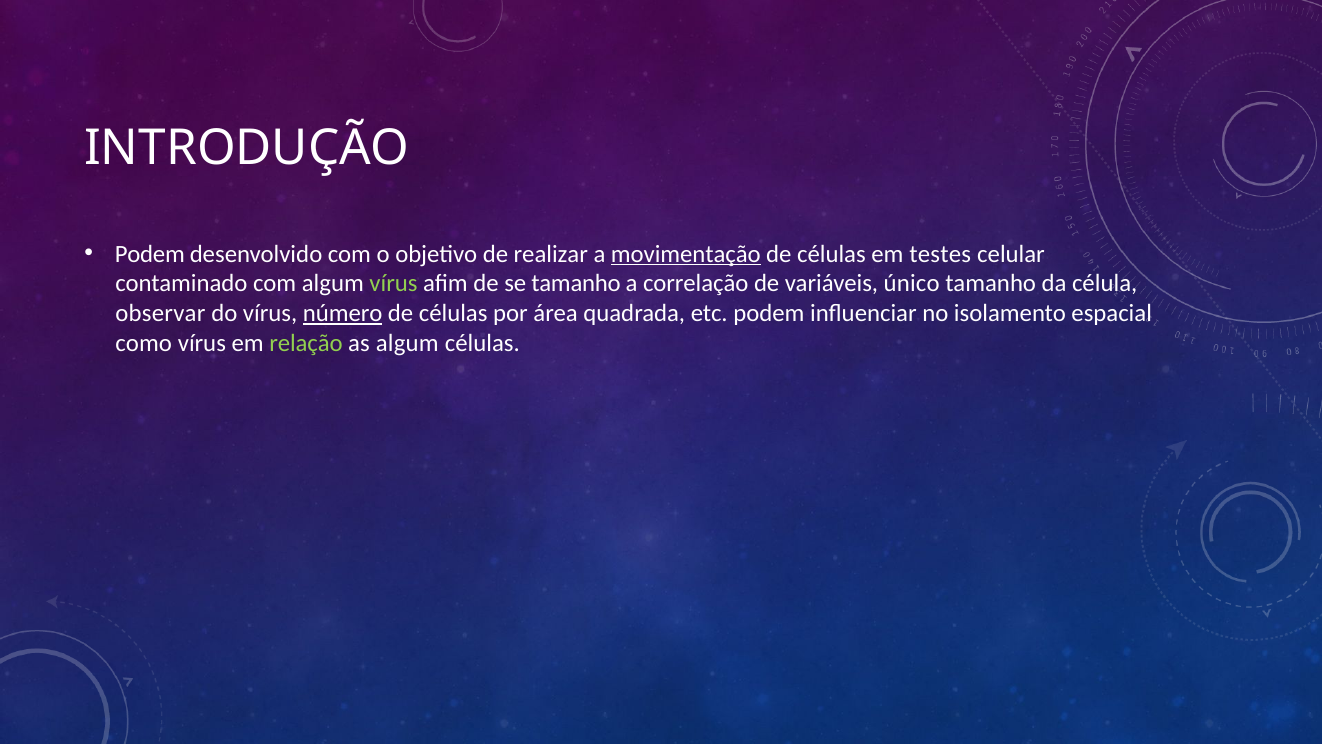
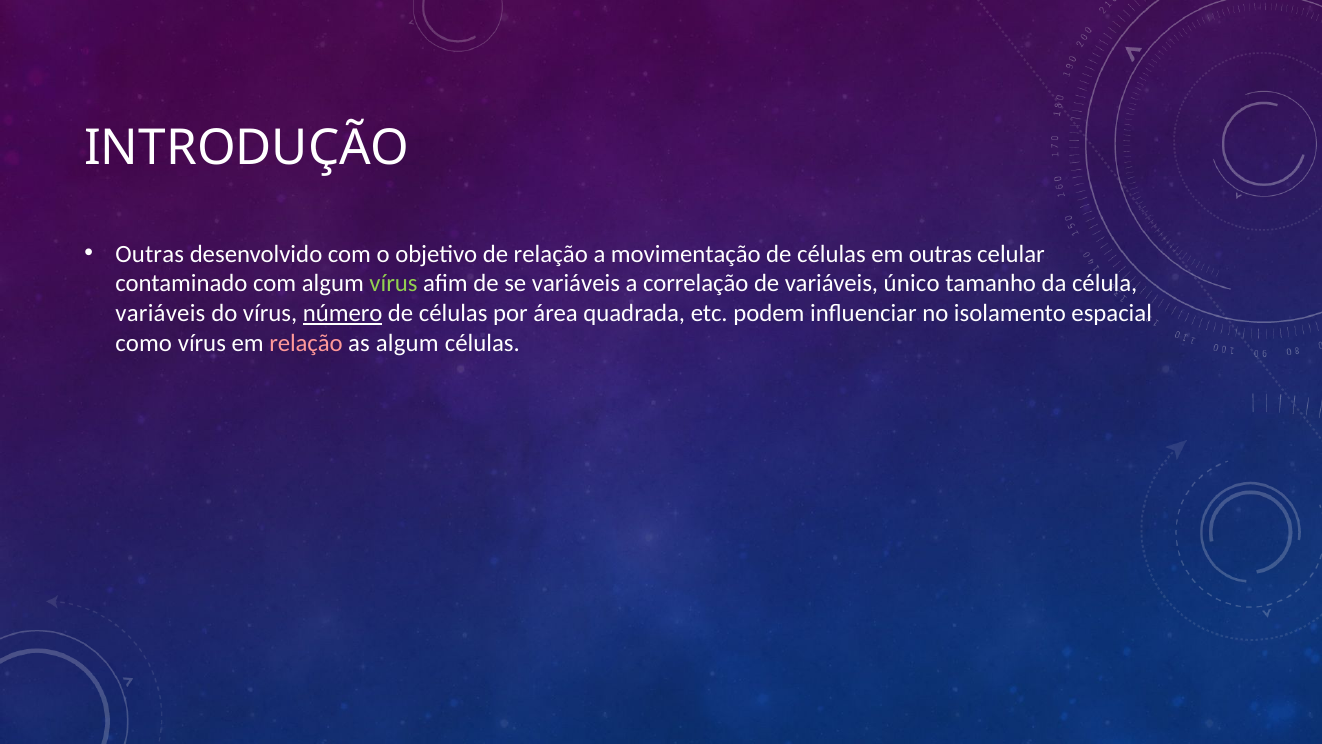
Podem at (150, 254): Podem -> Outras
de realizar: realizar -> relação
movimentação underline: present -> none
em testes: testes -> outras
se tamanho: tamanho -> variáveis
observar at (160, 313): observar -> variáveis
relação at (306, 343) colour: light green -> pink
